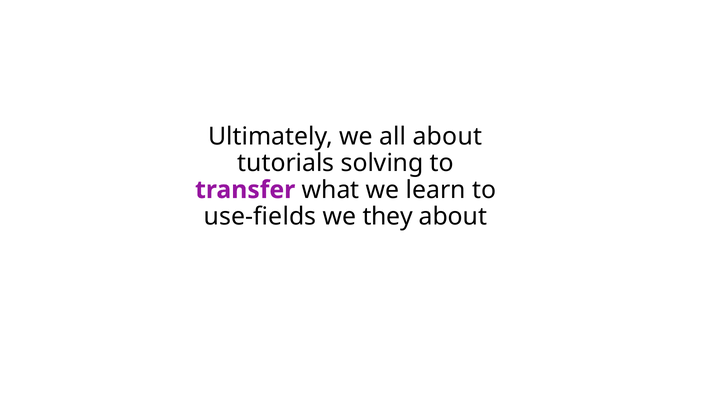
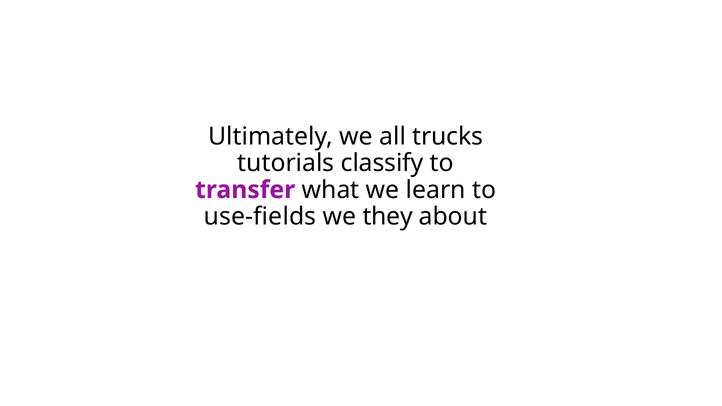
all about: about -> trucks
solving: solving -> classify
